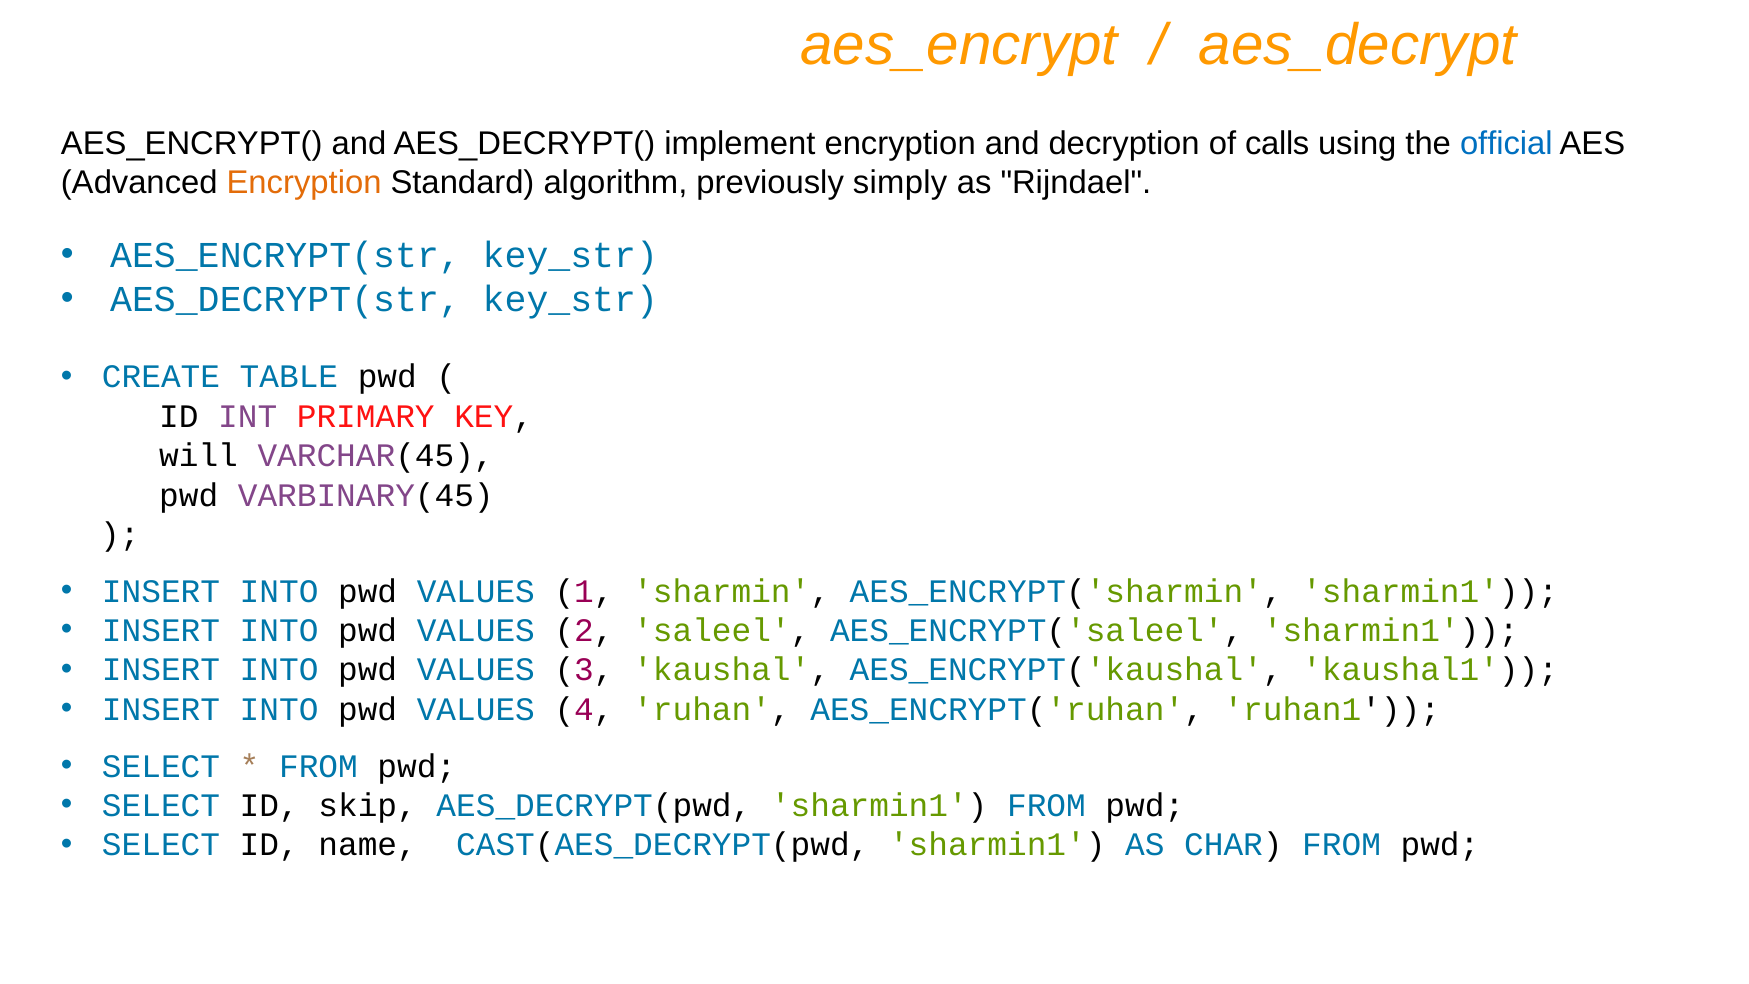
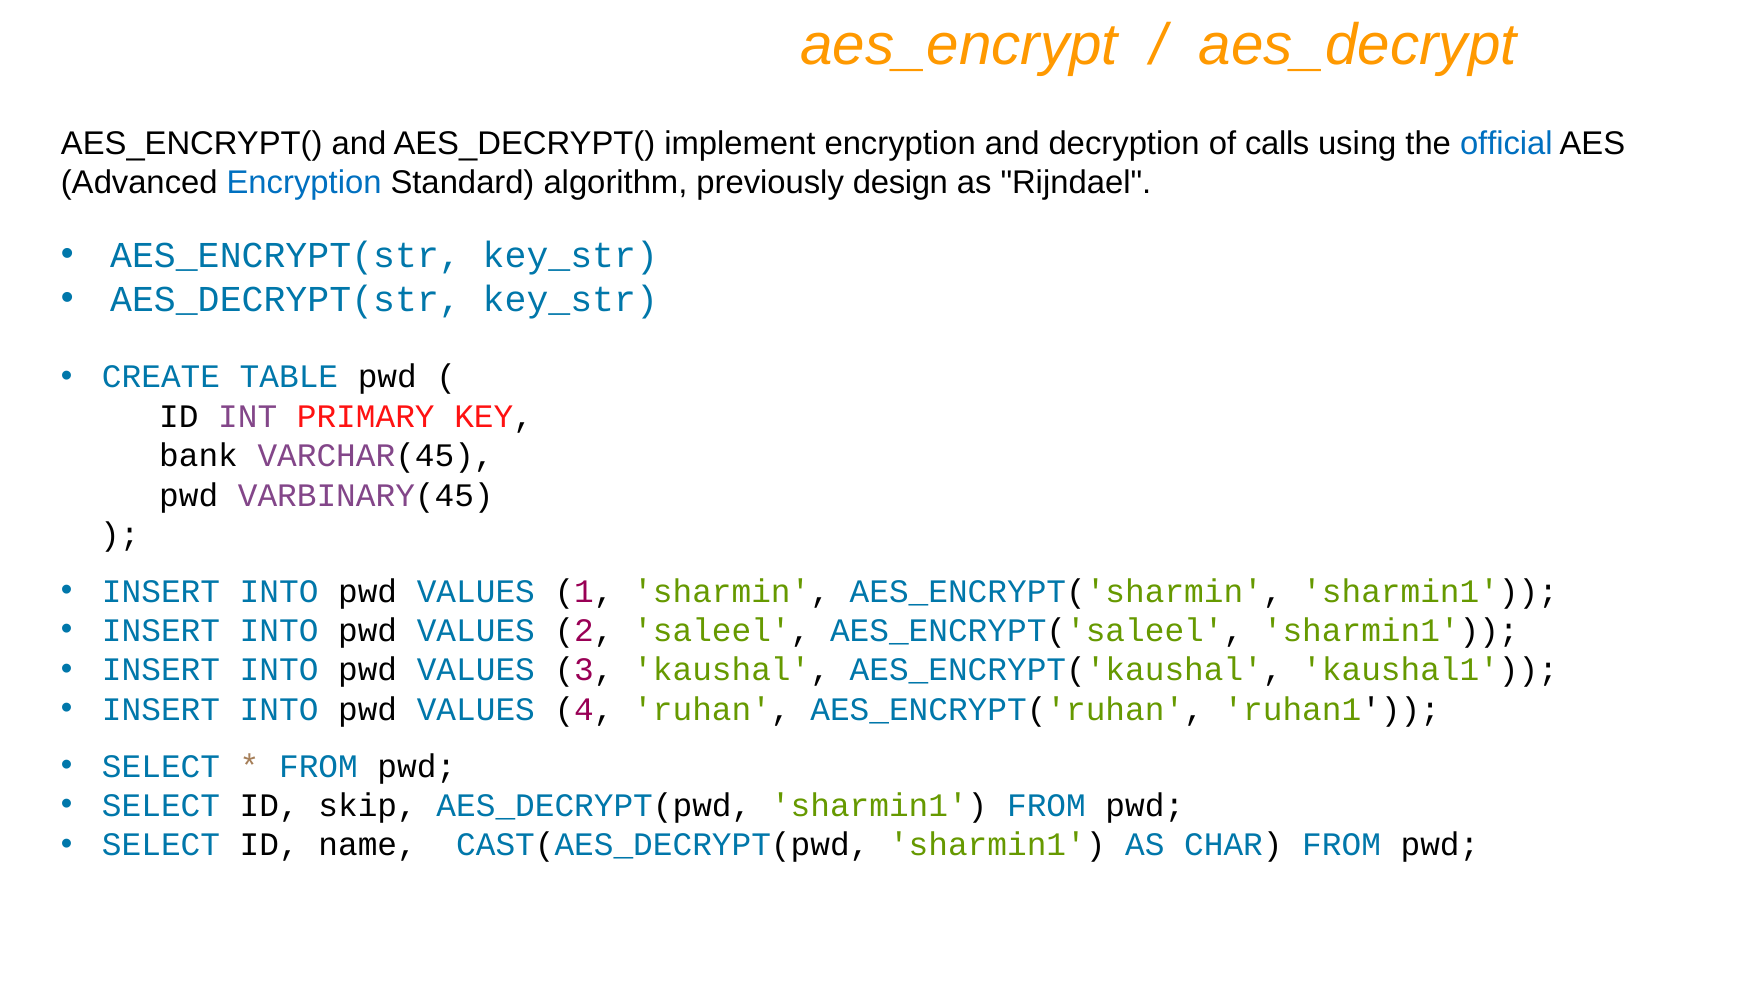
Encryption at (304, 183) colour: orange -> blue
simply: simply -> design
will: will -> bank
